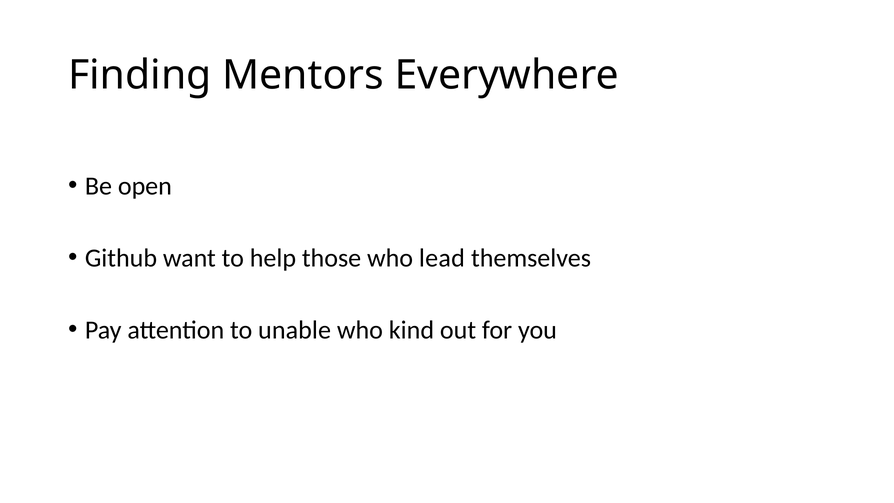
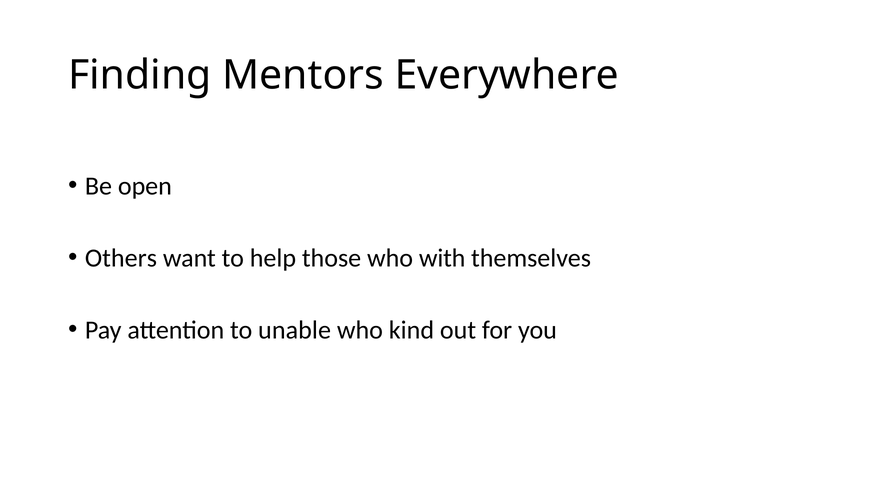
Github: Github -> Others
lead: lead -> with
